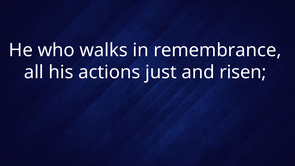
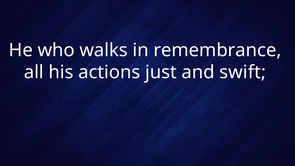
risen: risen -> swift
